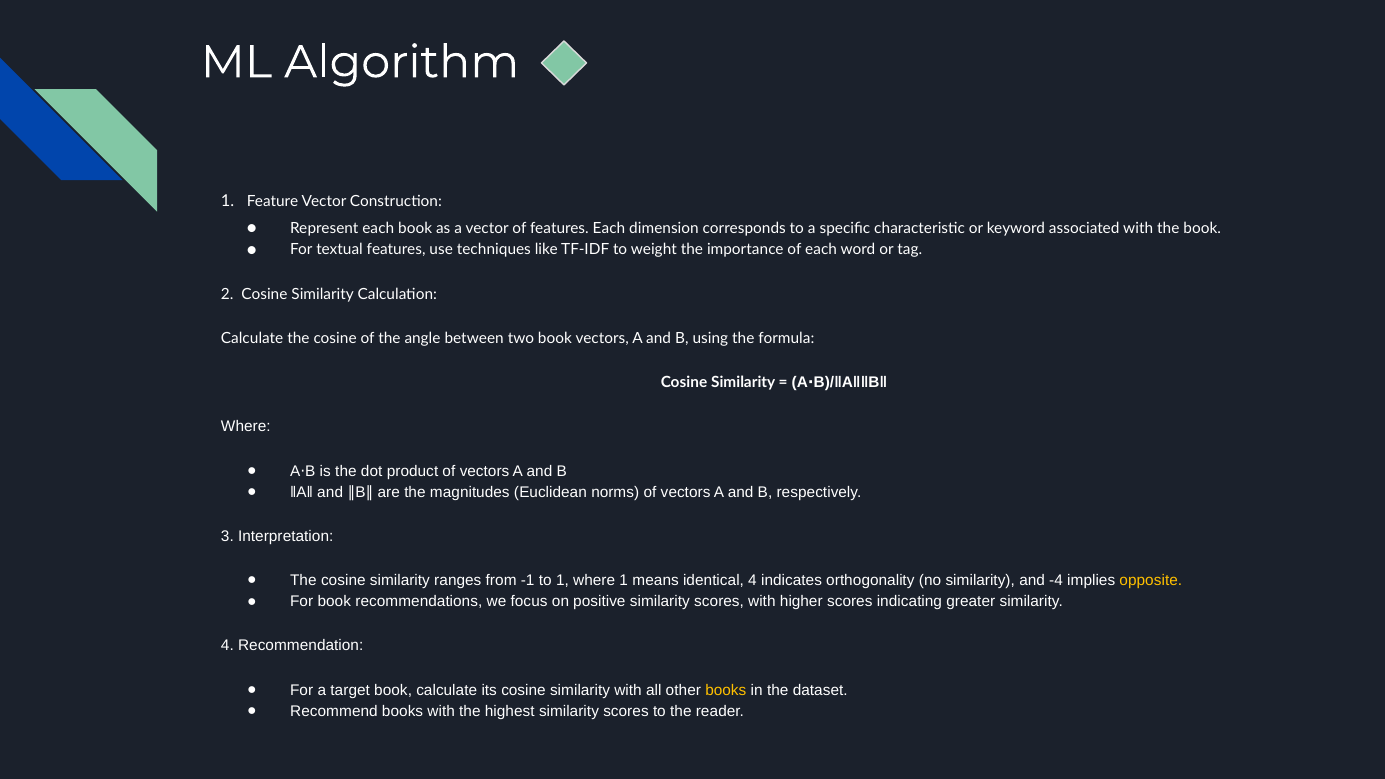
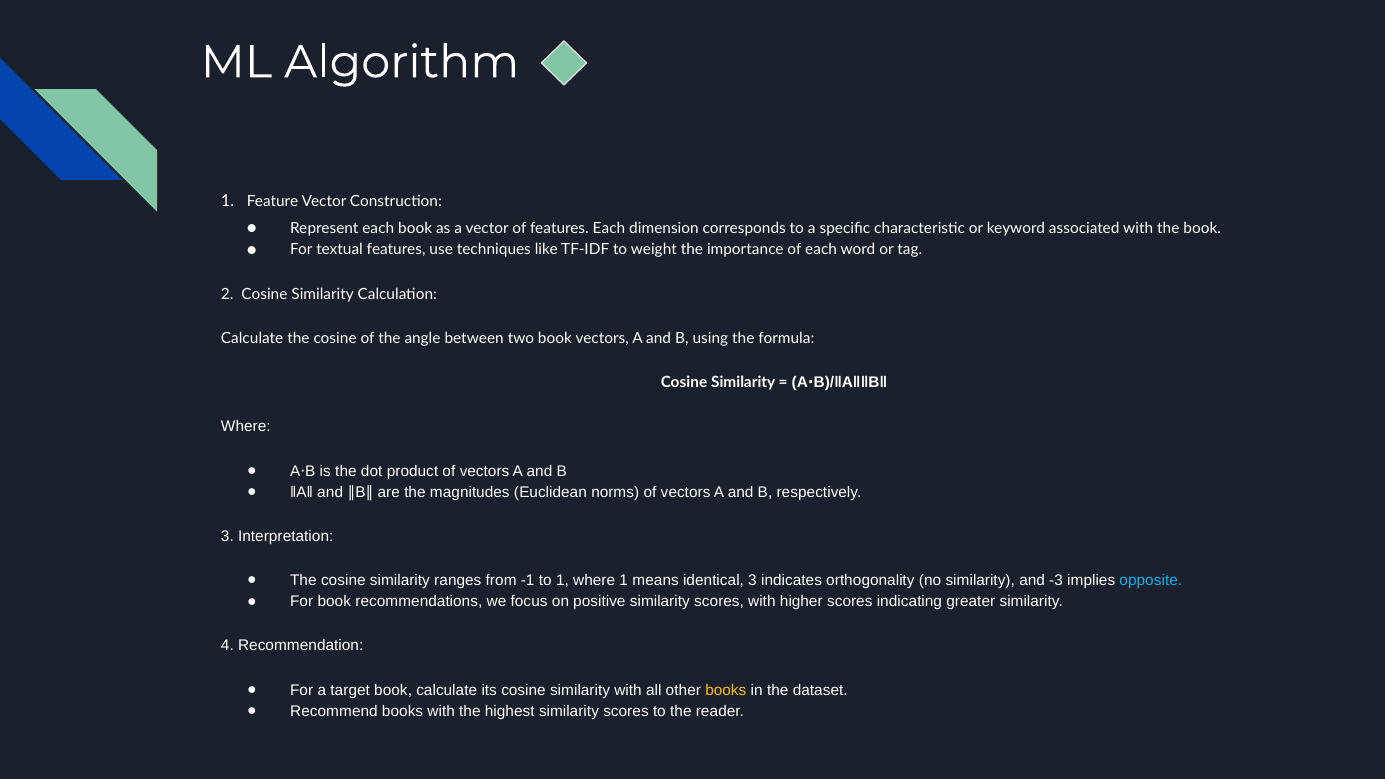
identical 4: 4 -> 3
-4: -4 -> -3
opposite colour: yellow -> light blue
